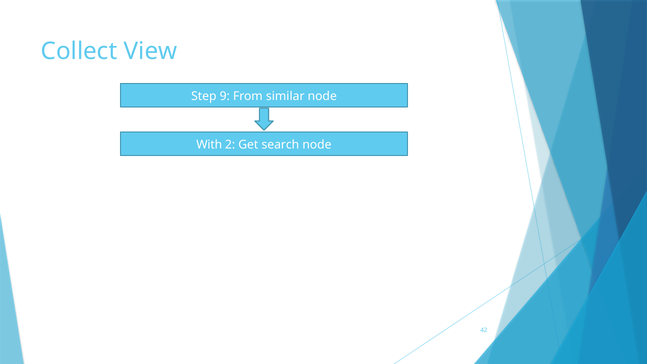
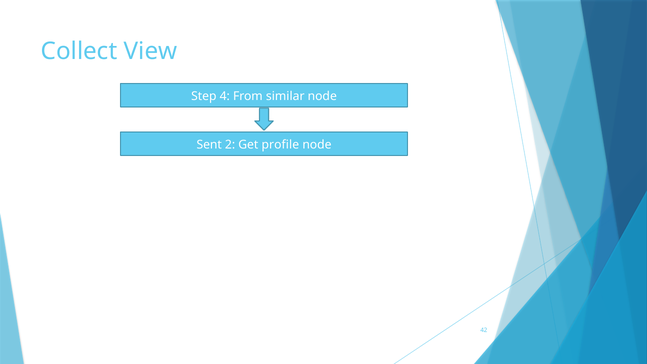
9: 9 -> 4
With: With -> Sent
search: search -> profile
